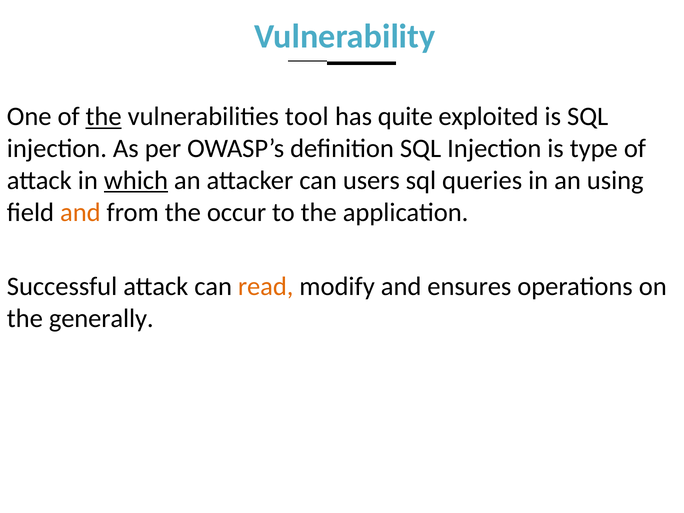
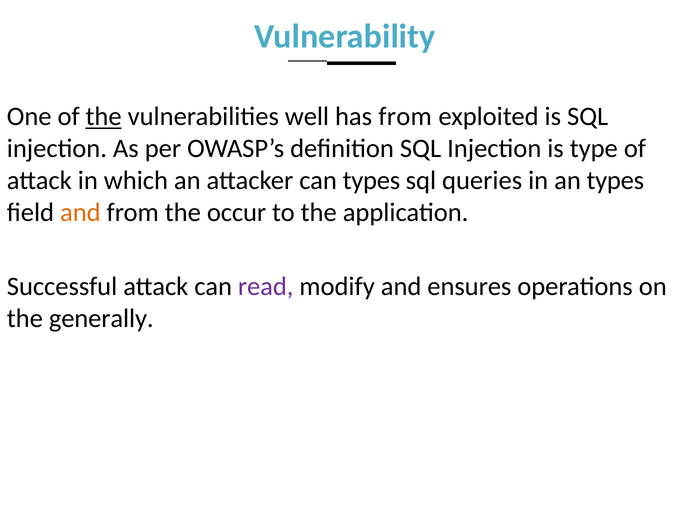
tool: tool -> well
has quite: quite -> from
which underline: present -> none
can users: users -> types
an using: using -> types
read colour: orange -> purple
